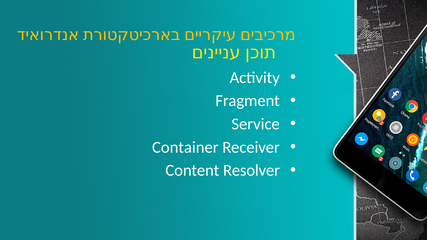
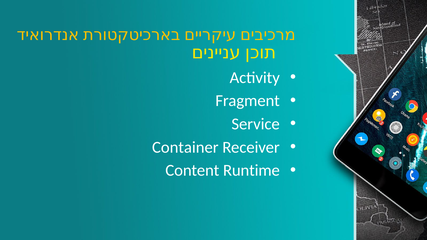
Resolver: Resolver -> Runtime
